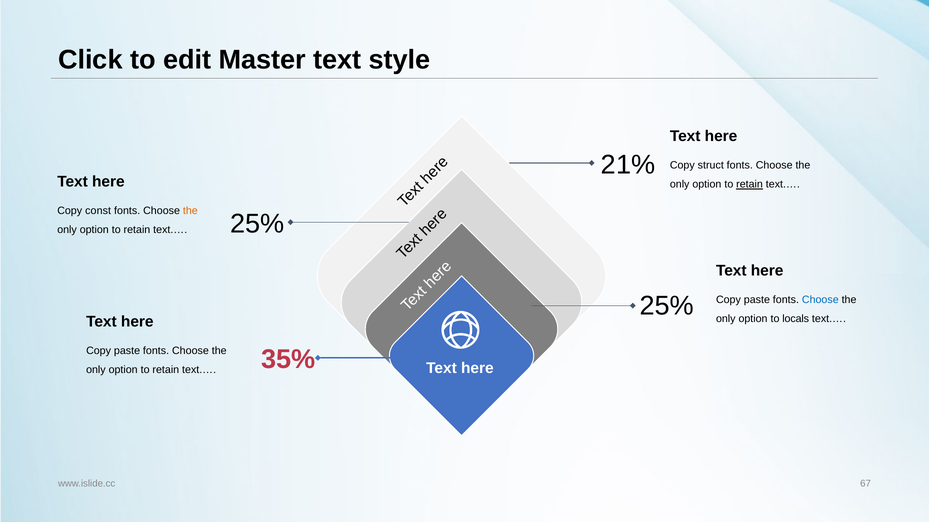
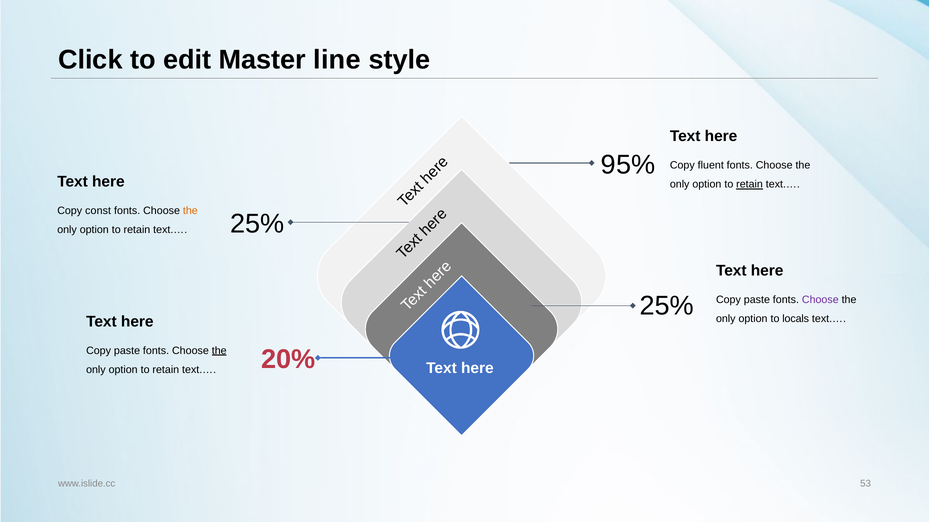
Master text: text -> line
21%: 21% -> 95%
struct: struct -> fluent
Choose at (820, 300) colour: blue -> purple
the at (219, 351) underline: none -> present
35%: 35% -> 20%
67: 67 -> 53
